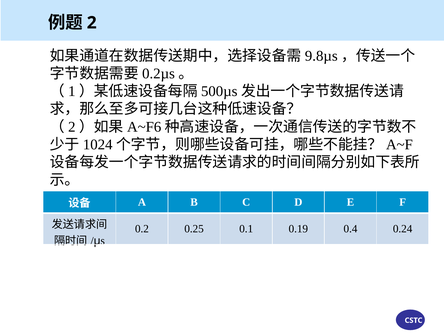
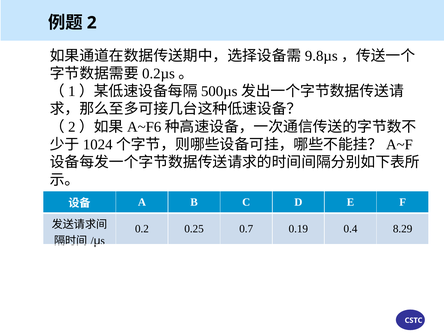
0.1: 0.1 -> 0.7
0.24: 0.24 -> 8.29
